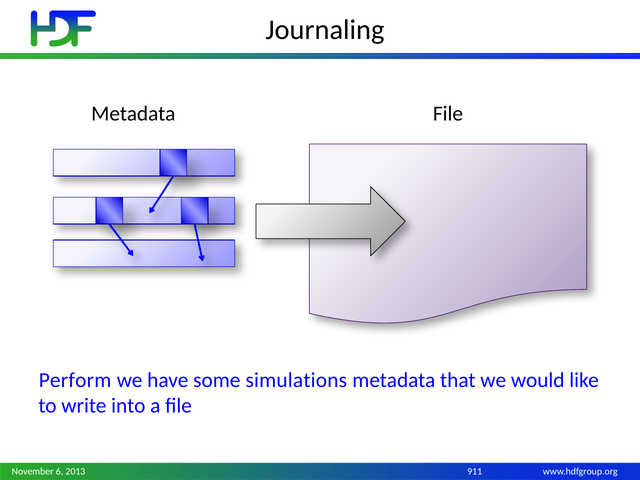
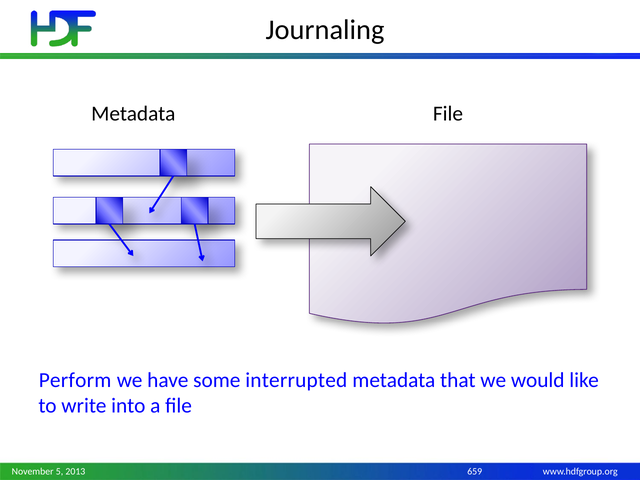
simulations: simulations -> interrupted
6: 6 -> 5
911: 911 -> 659
